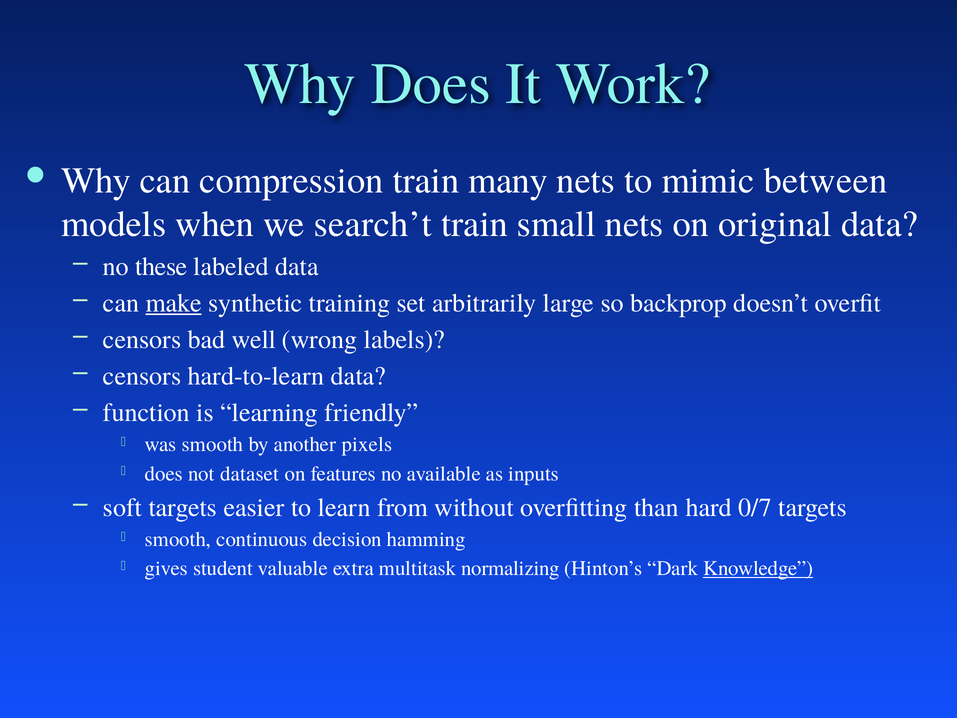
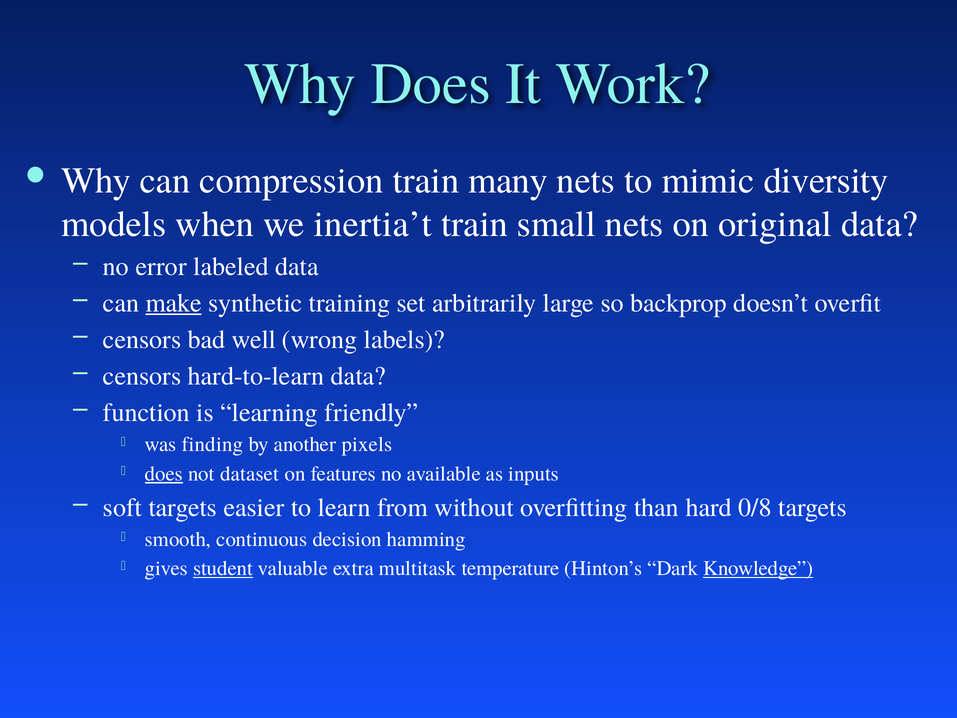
between: between -> diversity
search’t: search’t -> inertia’t
these: these -> error
was smooth: smooth -> finding
does at (164, 473) underline: none -> present
0/7: 0/7 -> 0/8
student underline: none -> present
normalizing: normalizing -> temperature
